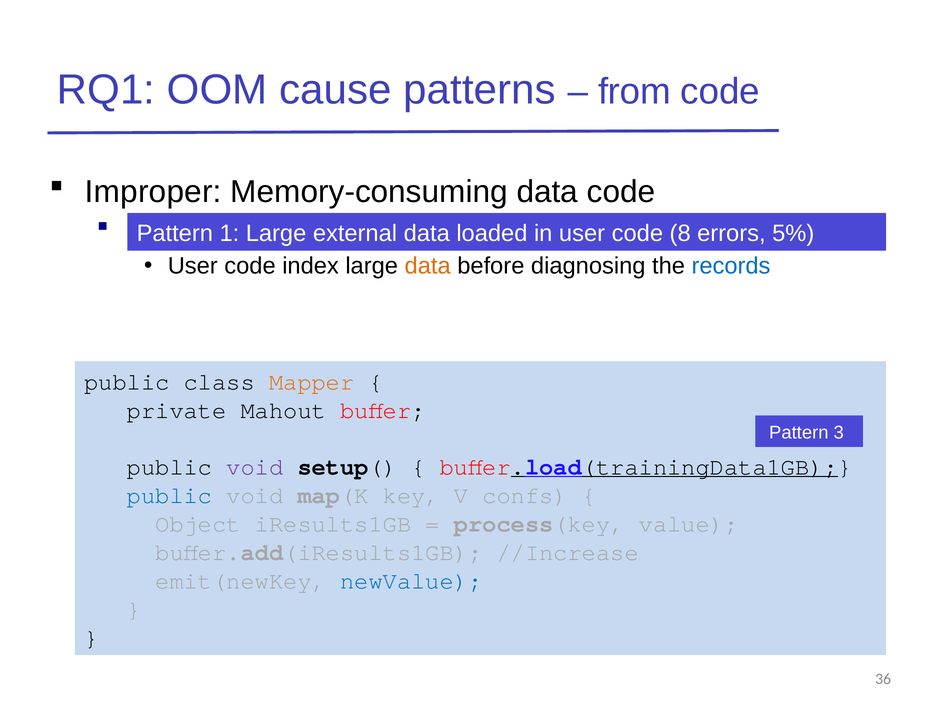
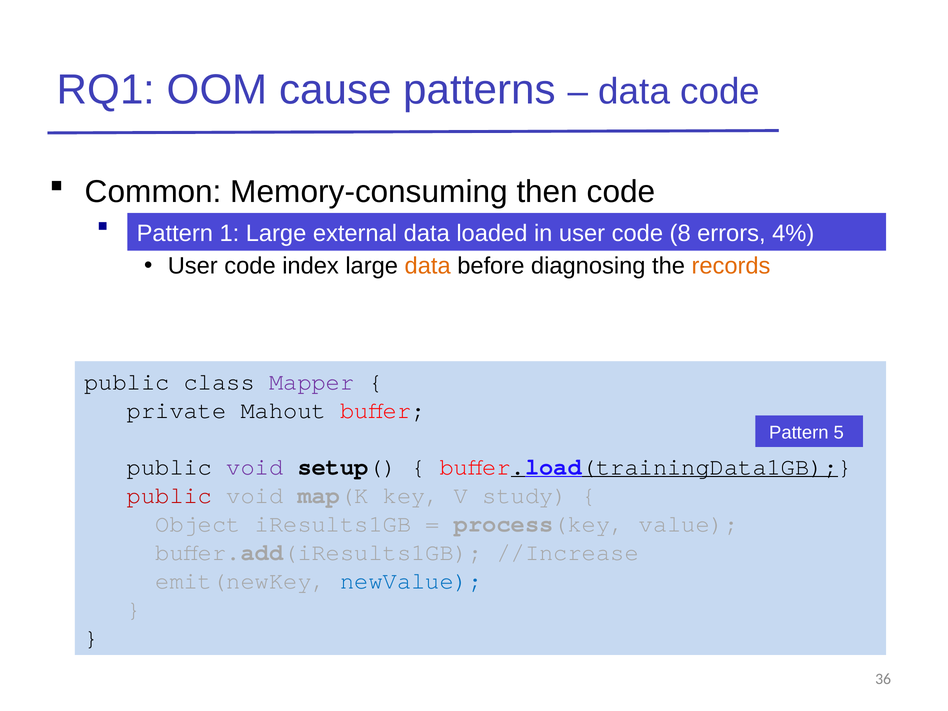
from at (634, 91): from -> data
Improper at (153, 192): Improper -> Common
Memory-consuming data: data -> then
5%: 5% -> 4%
records colour: blue -> orange
Mapper colour: orange -> purple
3: 3 -> 5
public at (170, 496) colour: blue -> red
confs: confs -> study
